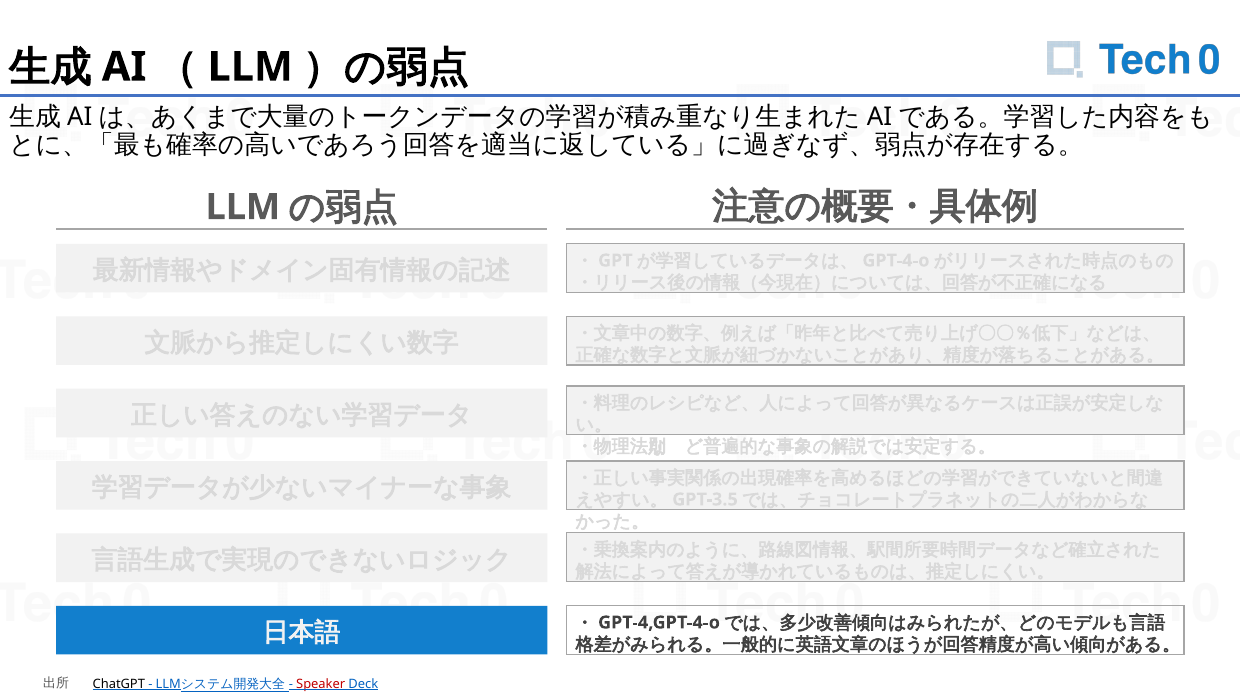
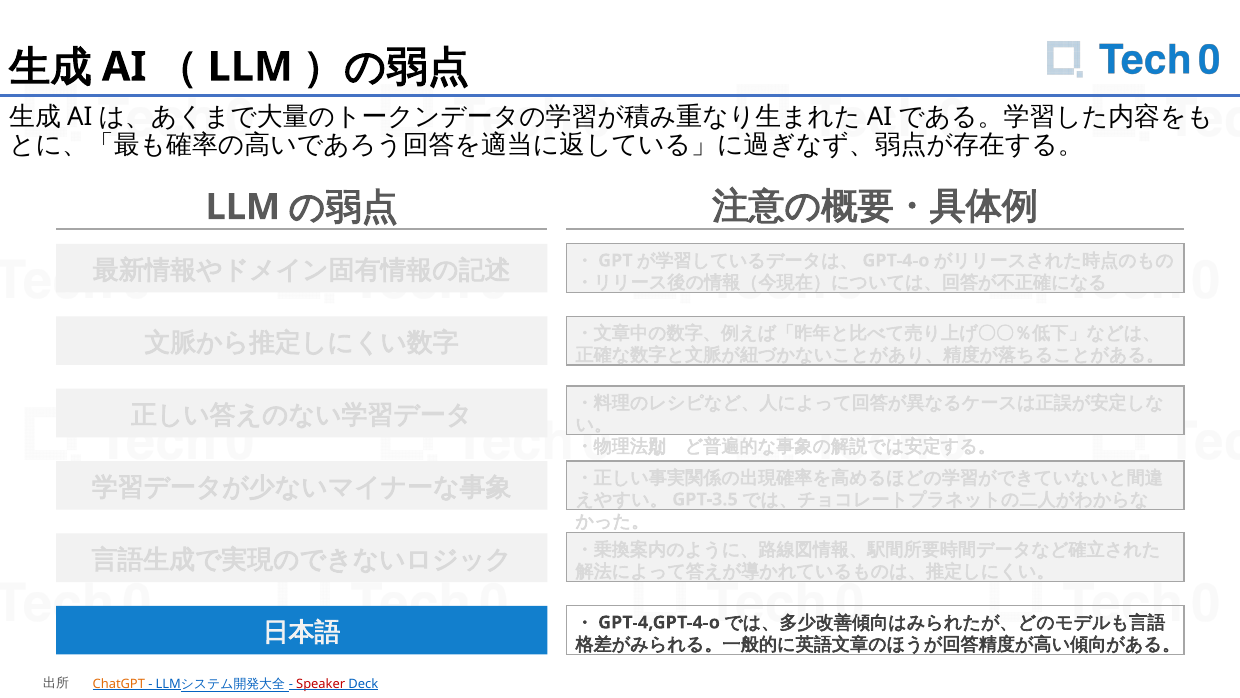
ChatGPT colour: black -> orange
